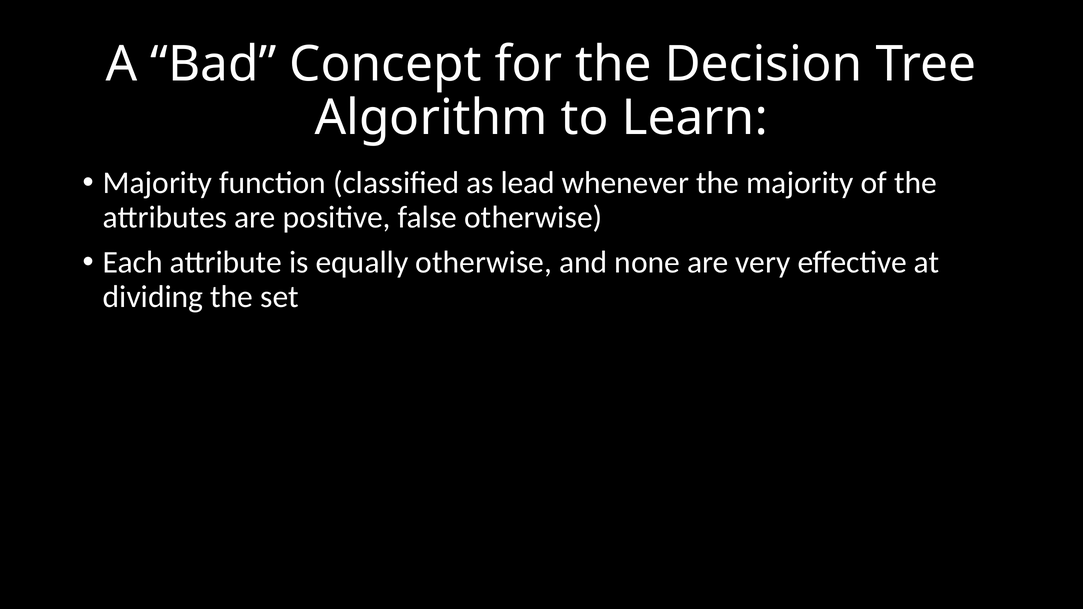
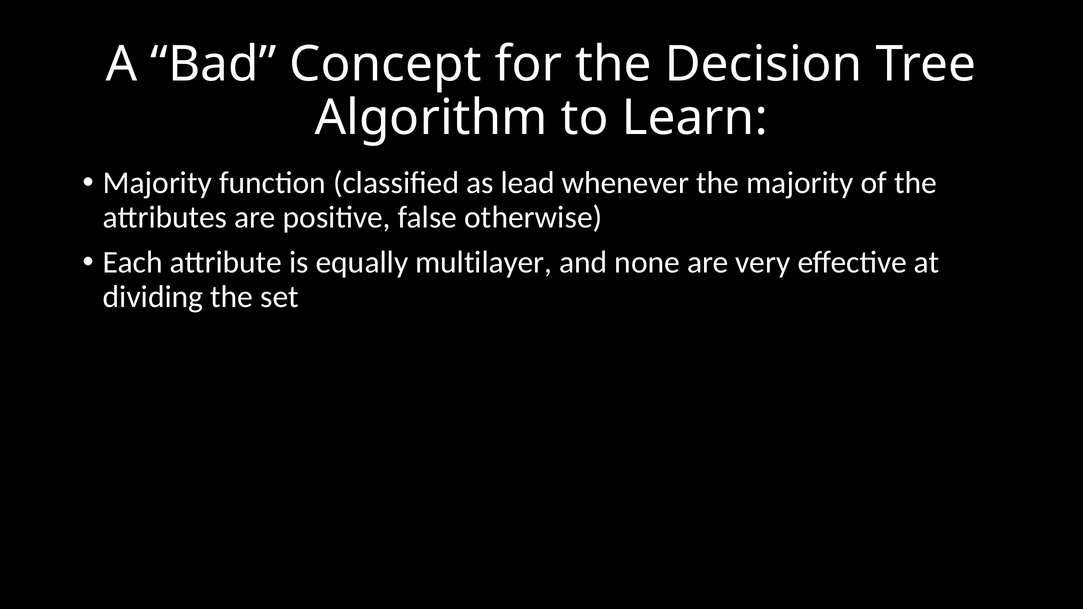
equally otherwise: otherwise -> multilayer
